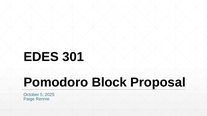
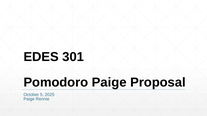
Pomodoro Block: Block -> Paige
